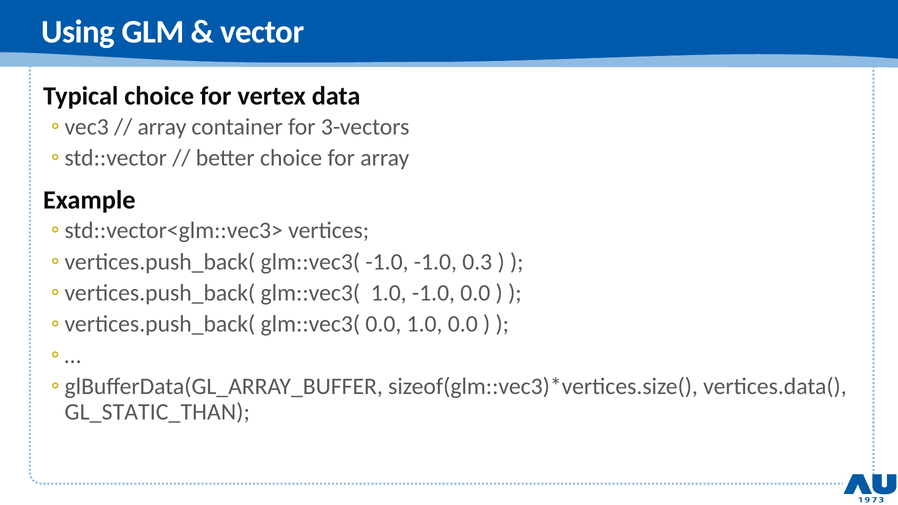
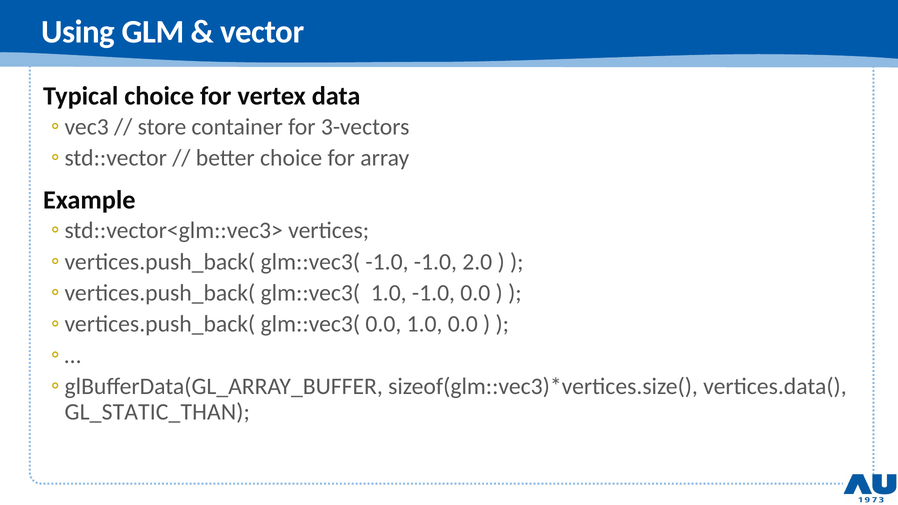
array at (162, 127): array -> store
0.3: 0.3 -> 2.0
